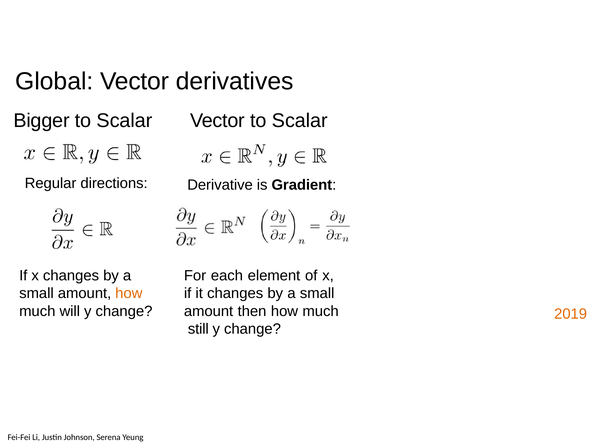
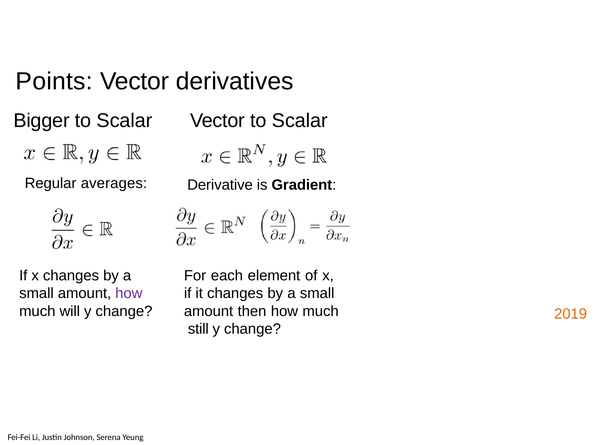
Global: Global -> Points
directions: directions -> averages
how at (129, 294) colour: orange -> purple
